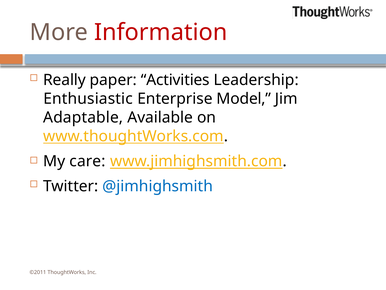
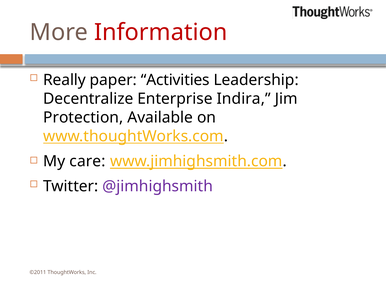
Enthusiastic: Enthusiastic -> Decentralize
Model: Model -> Indira
Adaptable: Adaptable -> Protection
@jimhighsmith colour: blue -> purple
